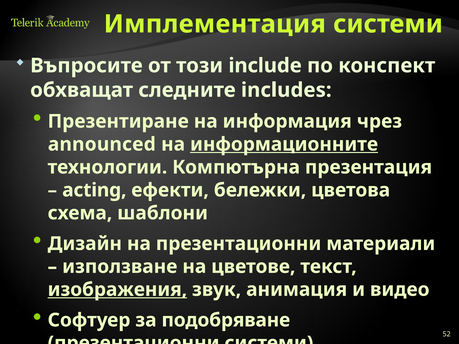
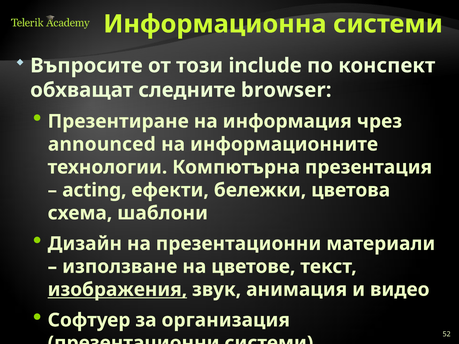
Имплементация: Имплементация -> Информационна
includes: includes -> browser
информационните underline: present -> none
подобряване: подобряване -> организация
